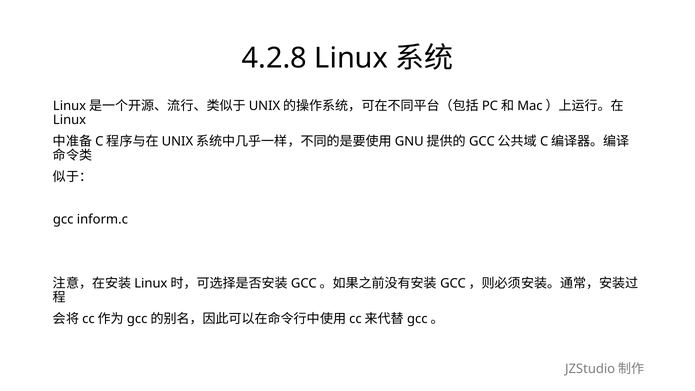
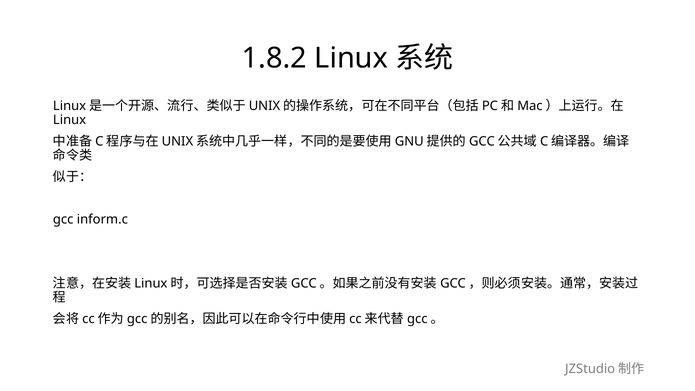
4.2.8: 4.2.8 -> 1.8.2
